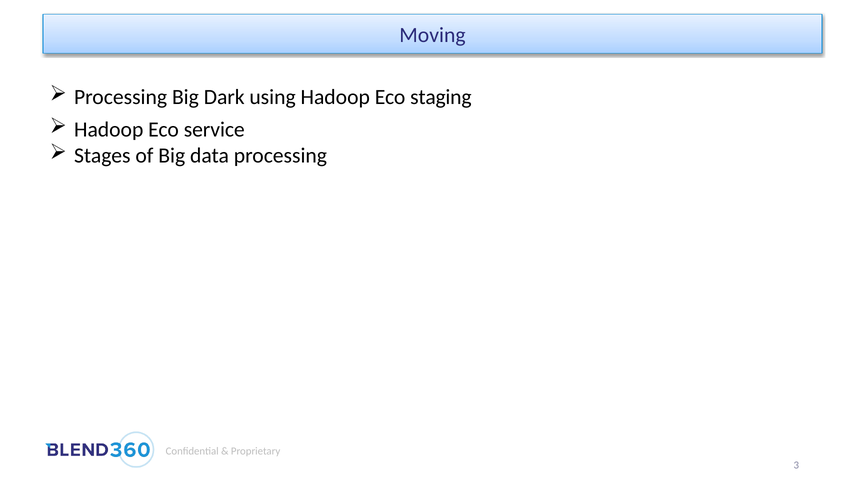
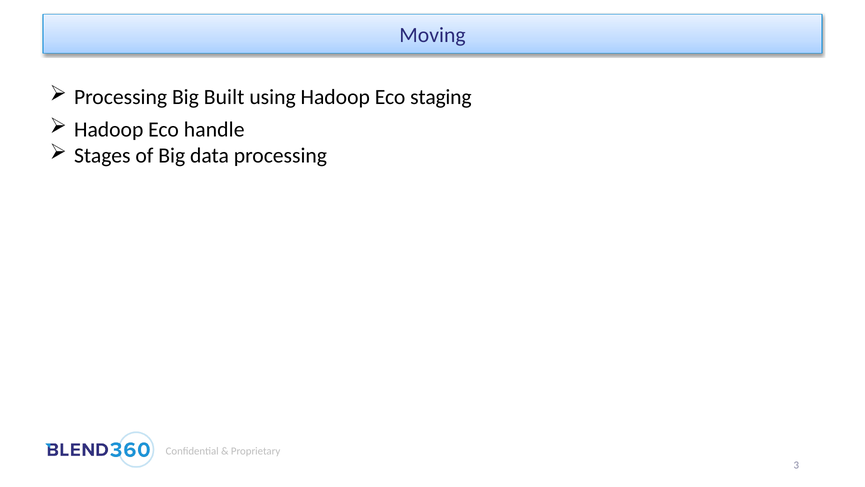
Dark: Dark -> Built
service: service -> handle
